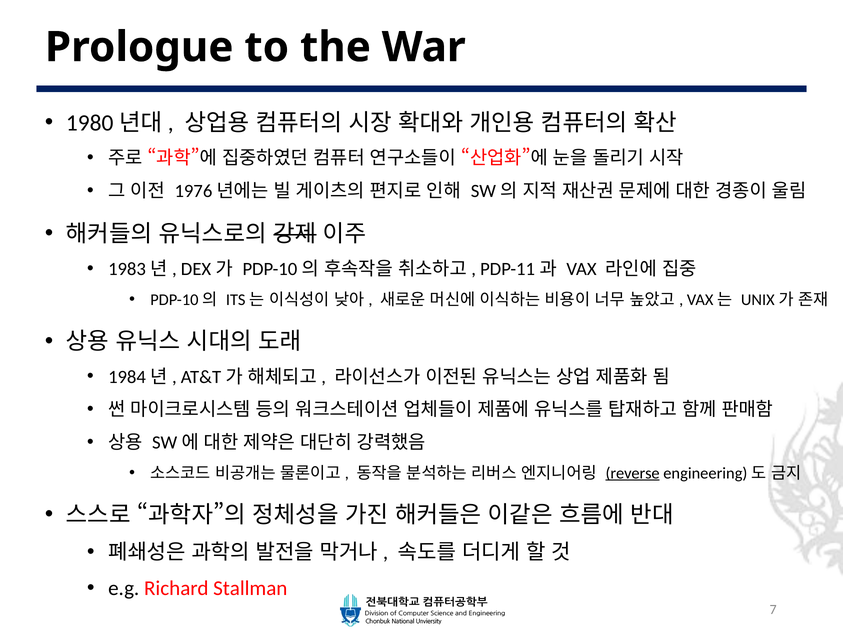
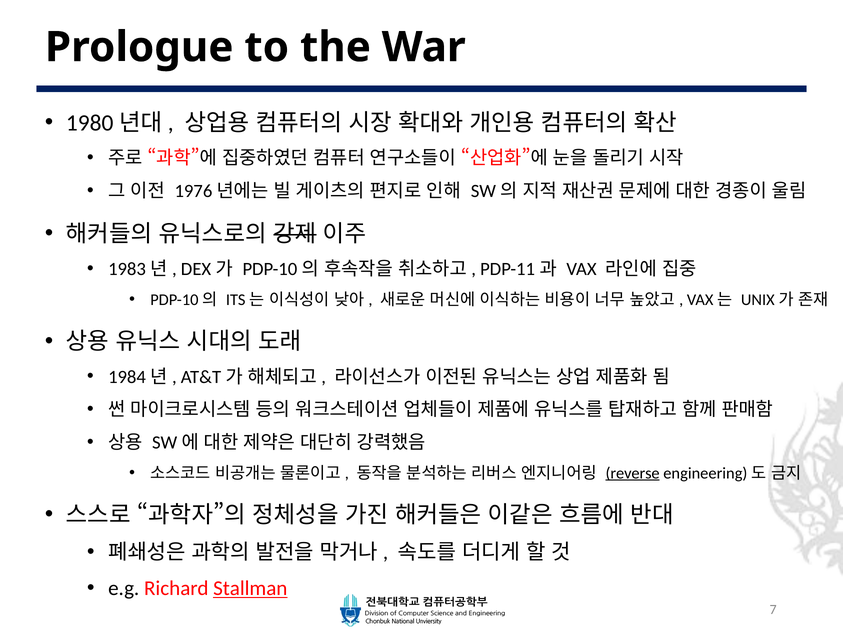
Stallman underline: none -> present
